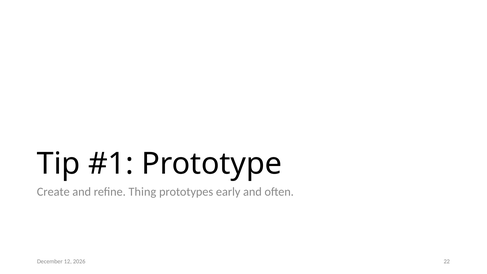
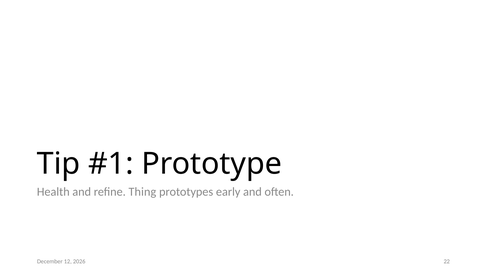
Create: Create -> Health
